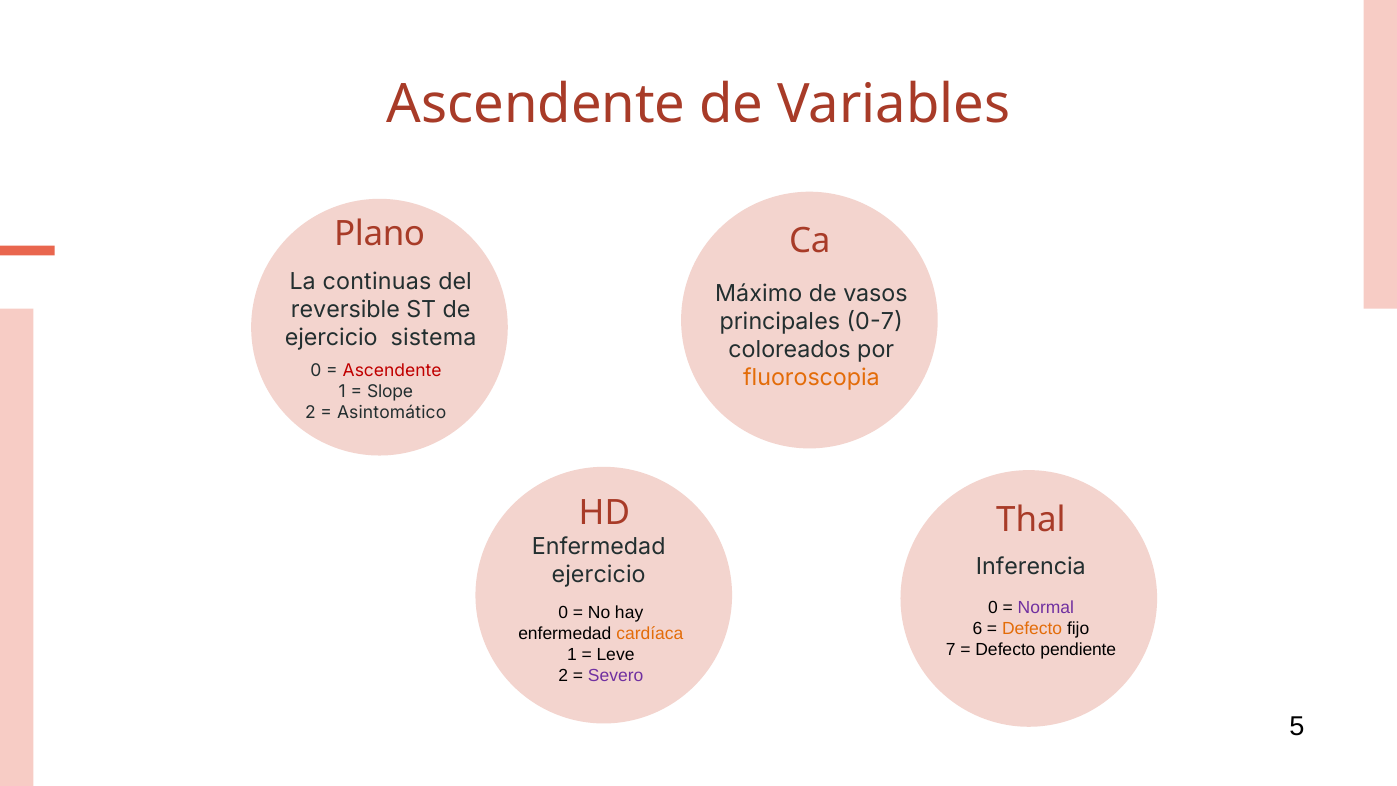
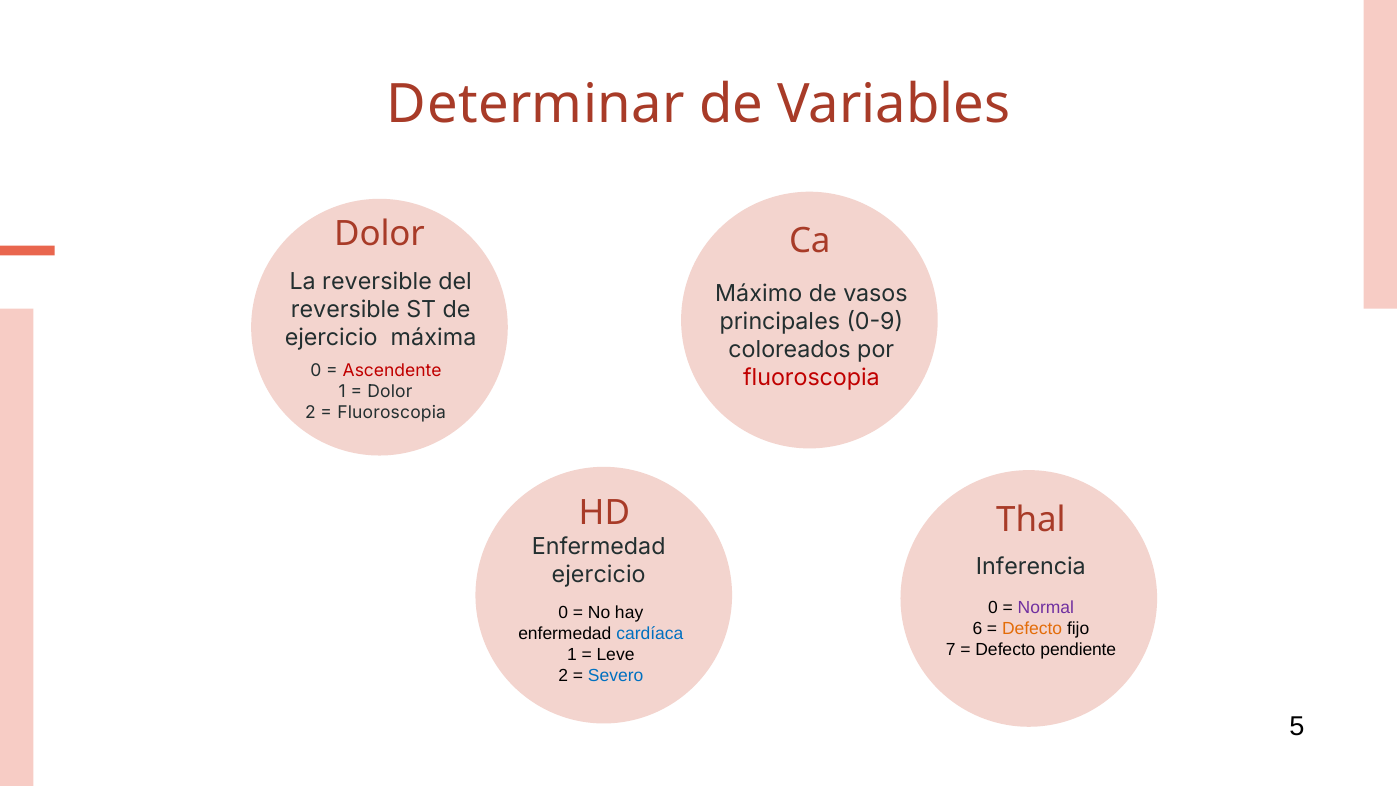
Ascendente at (536, 105): Ascendente -> Determinar
Plano at (380, 234): Plano -> Dolor
La continuas: continuas -> reversible
0-7: 0-7 -> 0-9
sistema: sistema -> máxima
fluoroscopia at (811, 378) colour: orange -> red
Slope at (390, 392): Slope -> Dolor
Asintomático at (392, 413): Asintomático -> Fluoroscopia
cardíaca colour: orange -> blue
Severo colour: purple -> blue
